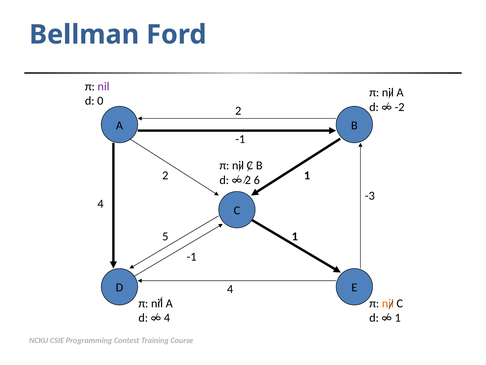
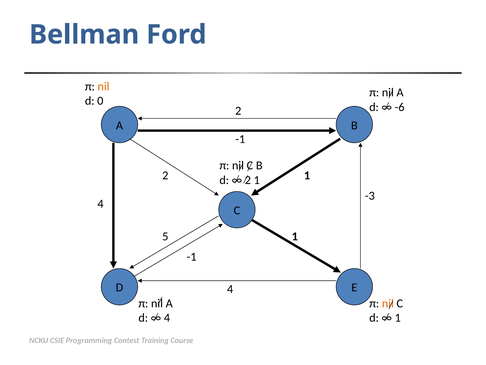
nil at (104, 86) colour: purple -> orange
-2: -2 -> -6
6 at (257, 180): 6 -> 1
